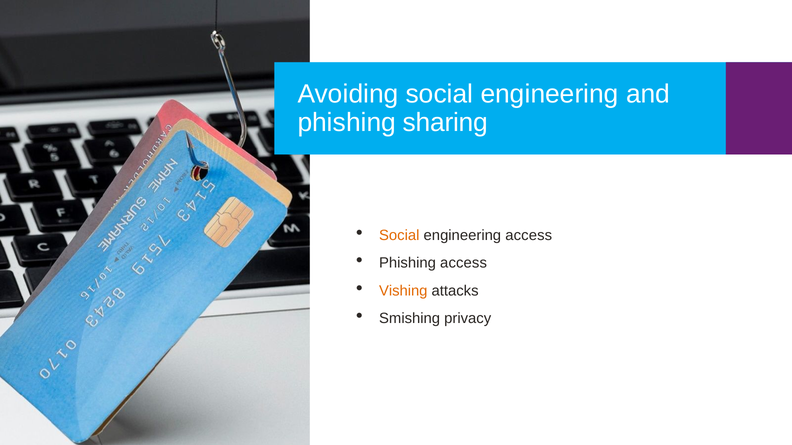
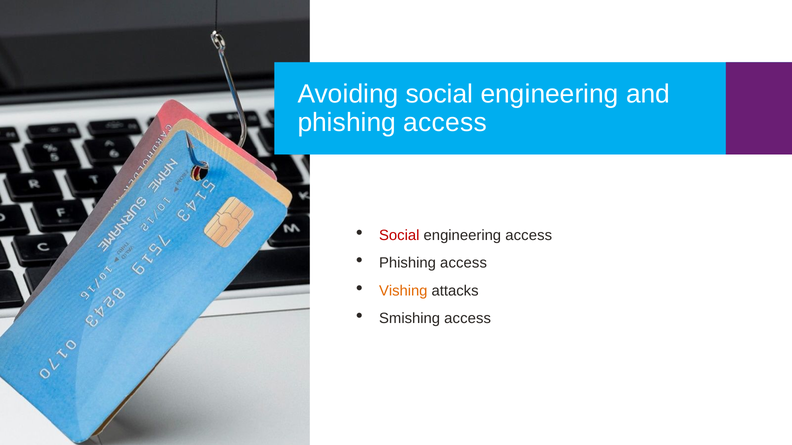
sharing at (445, 123): sharing -> access
Social at (399, 236) colour: orange -> red
Smishing privacy: privacy -> access
